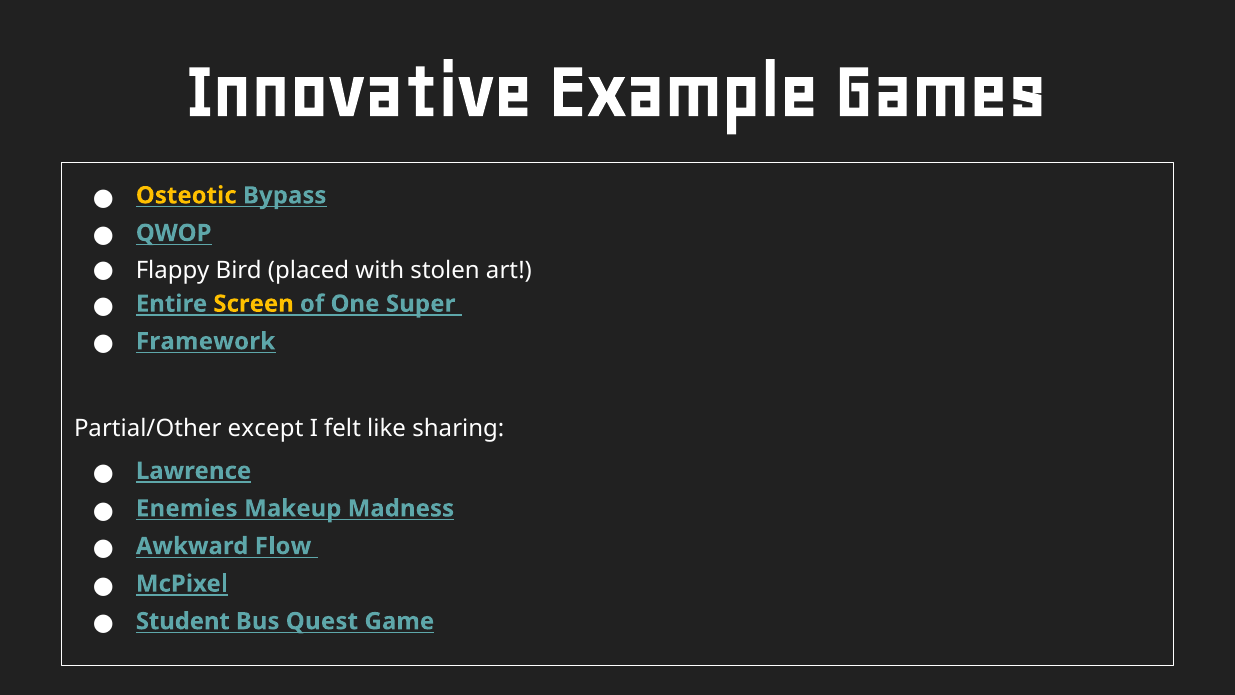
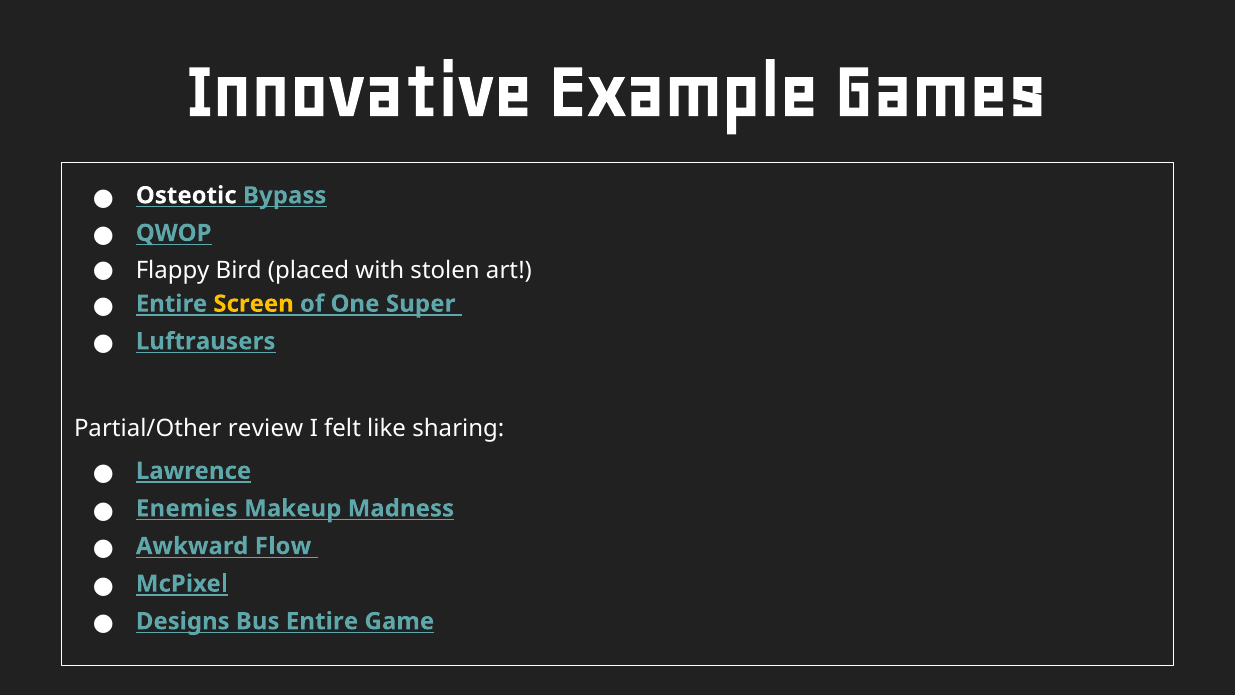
Osteotic colour: yellow -> white
Framework: Framework -> Luftrausers
except: except -> review
Student: Student -> Designs
Bus Quest: Quest -> Entire
